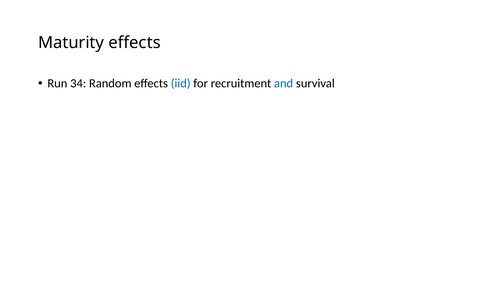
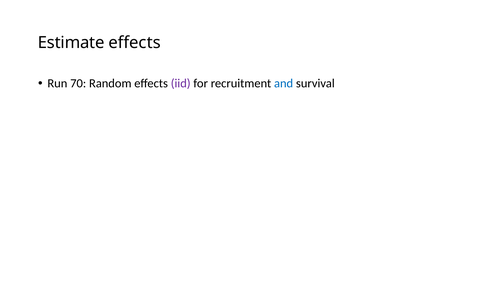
Maturity: Maturity -> Estimate
34: 34 -> 70
iid colour: blue -> purple
